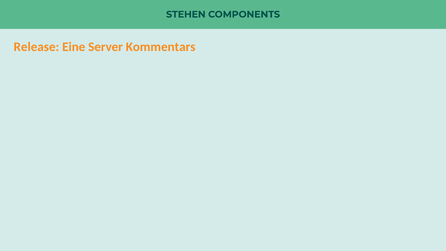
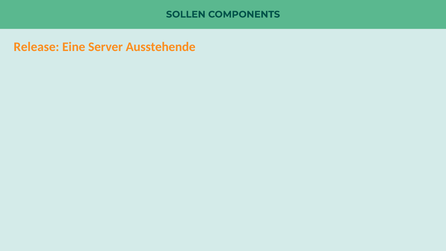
STEHEN: STEHEN -> SOLLEN
Kommentars: Kommentars -> Ausstehende
